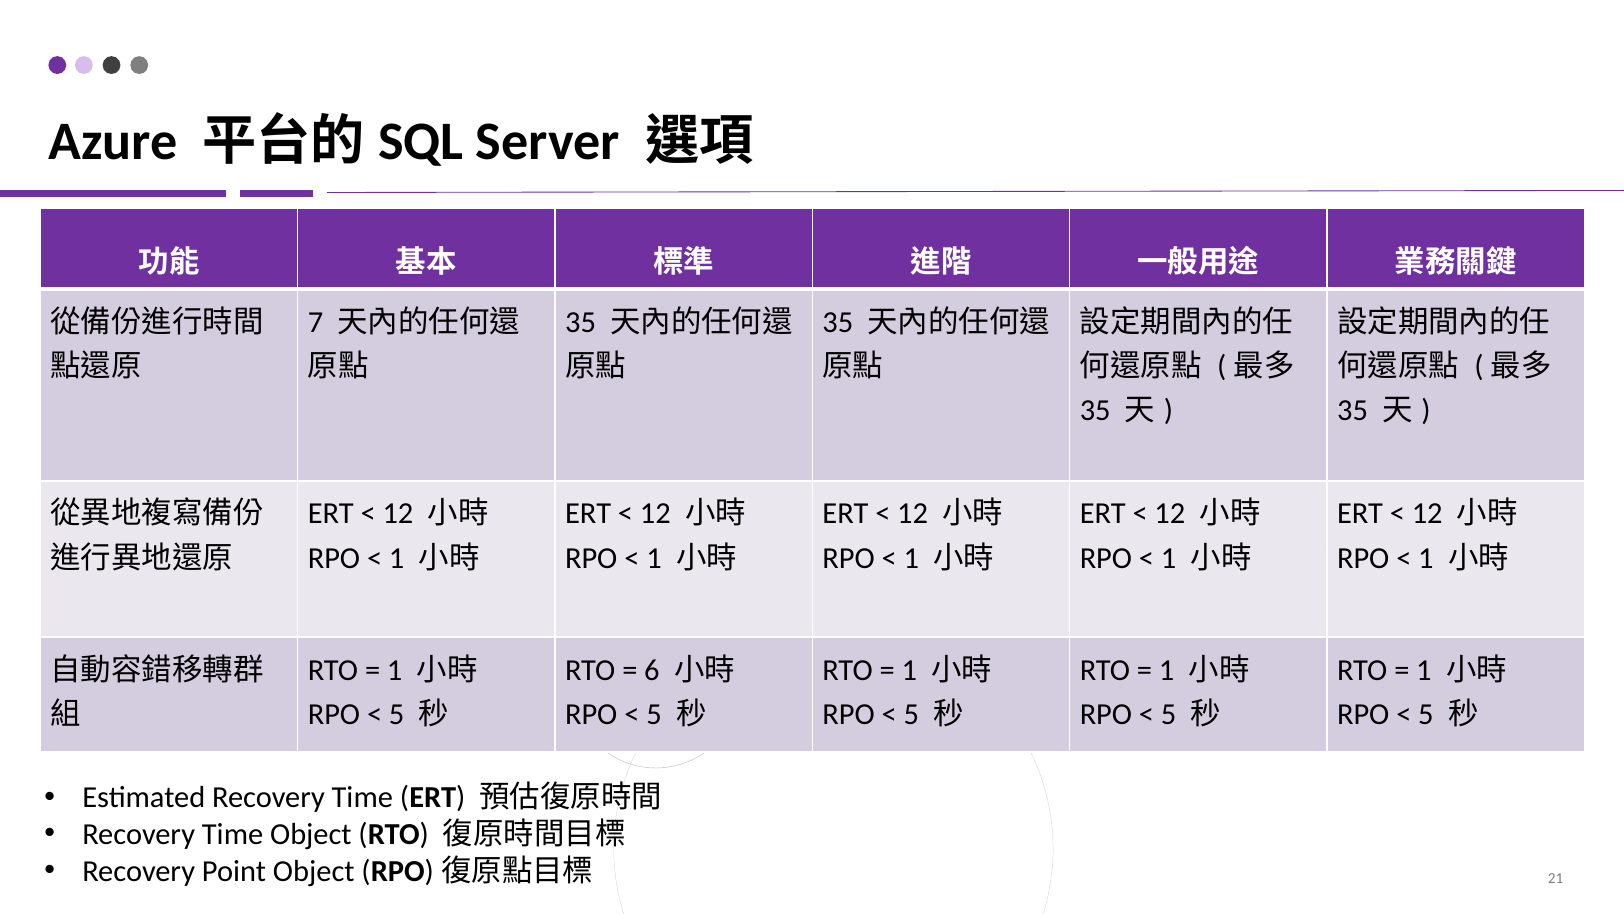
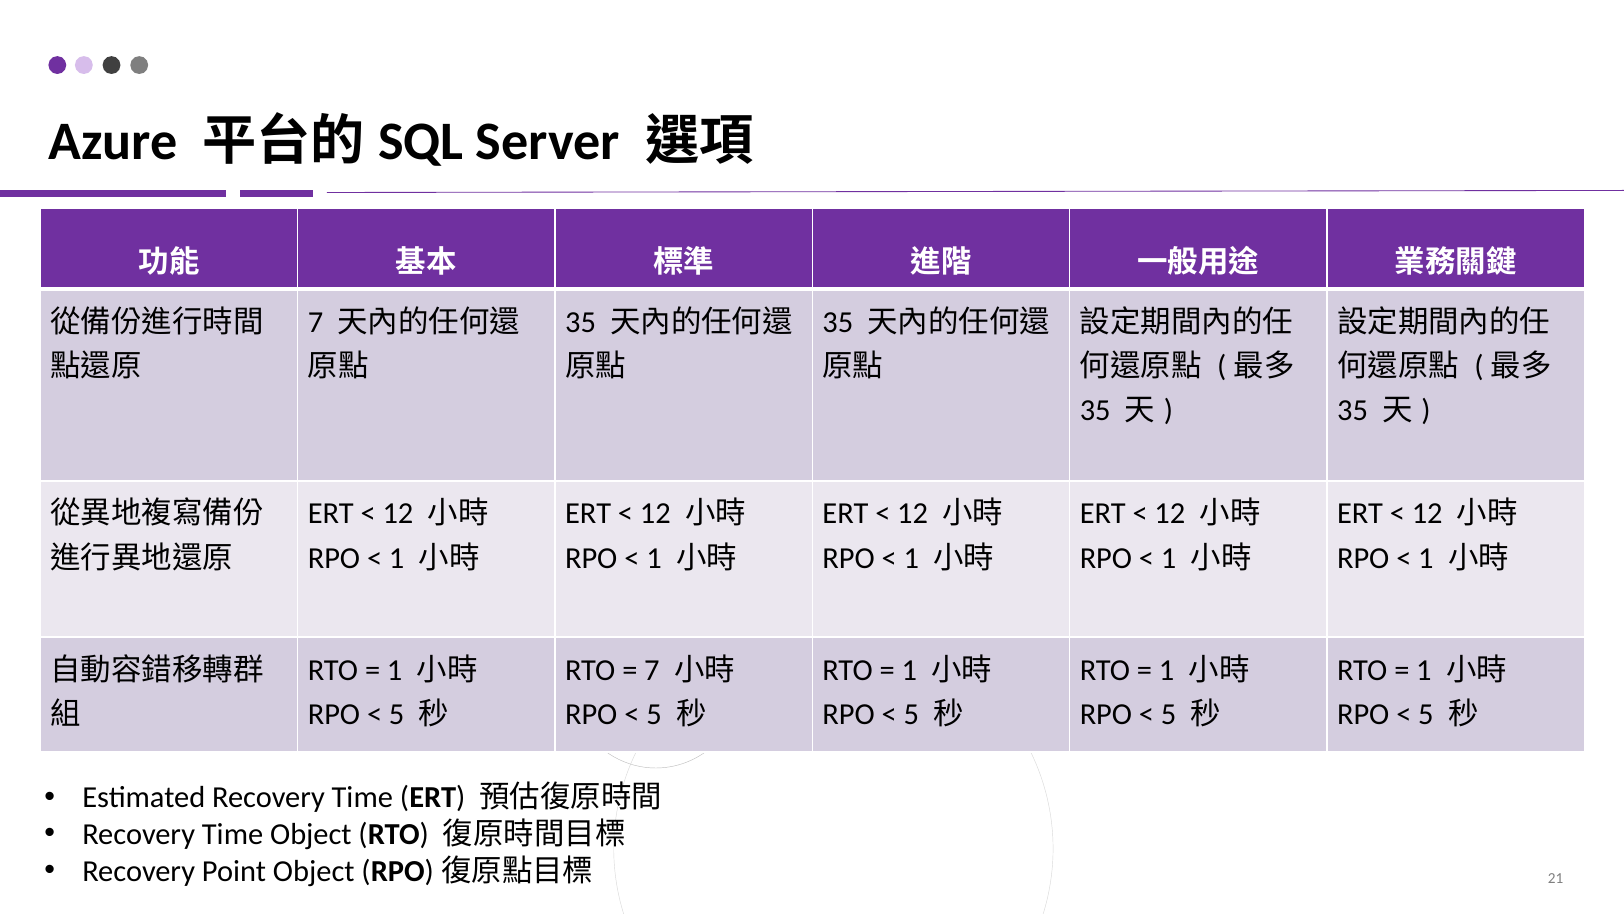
6 at (652, 670): 6 -> 7
